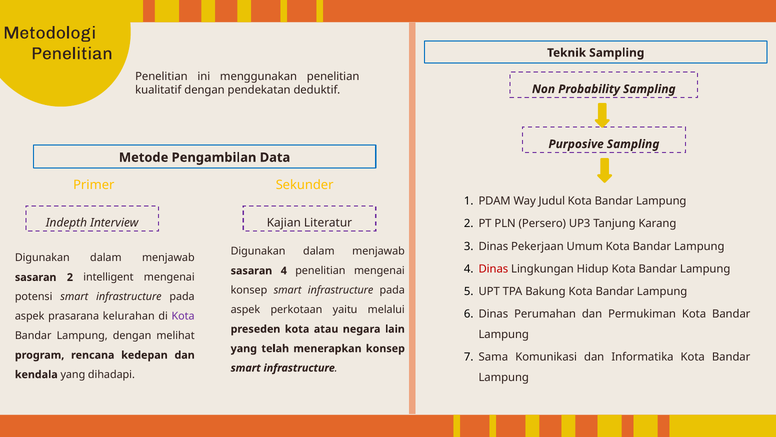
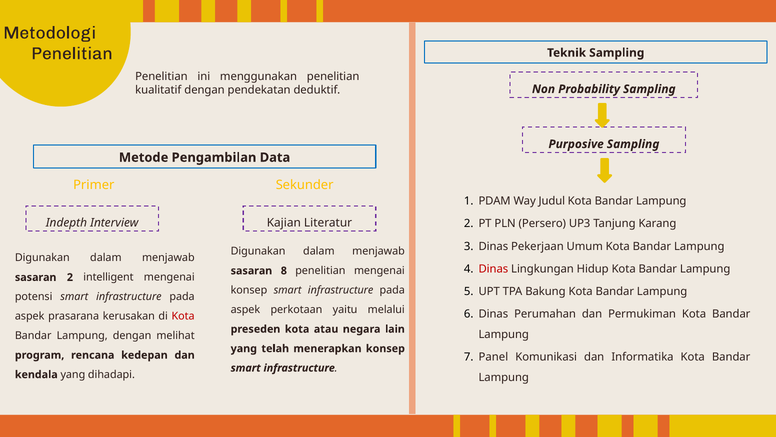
sasaran 4: 4 -> 8
kelurahan: kelurahan -> kerusakan
Kota at (183, 316) colour: purple -> red
Sama: Sama -> Panel
